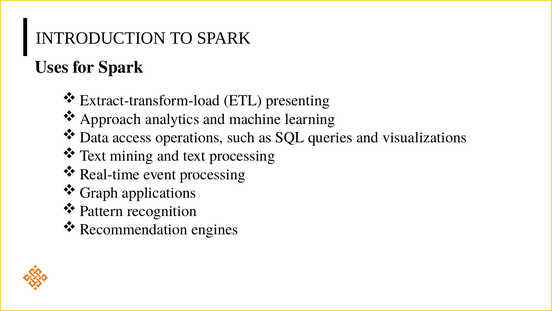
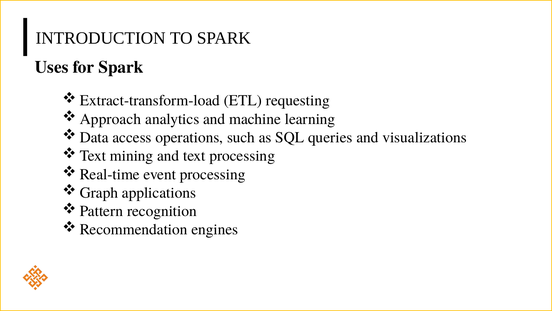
presenting: presenting -> requesting
